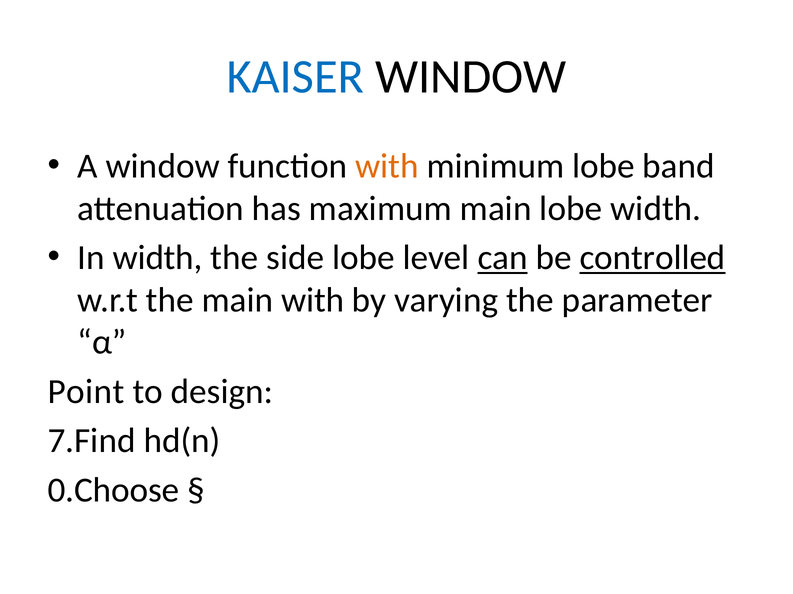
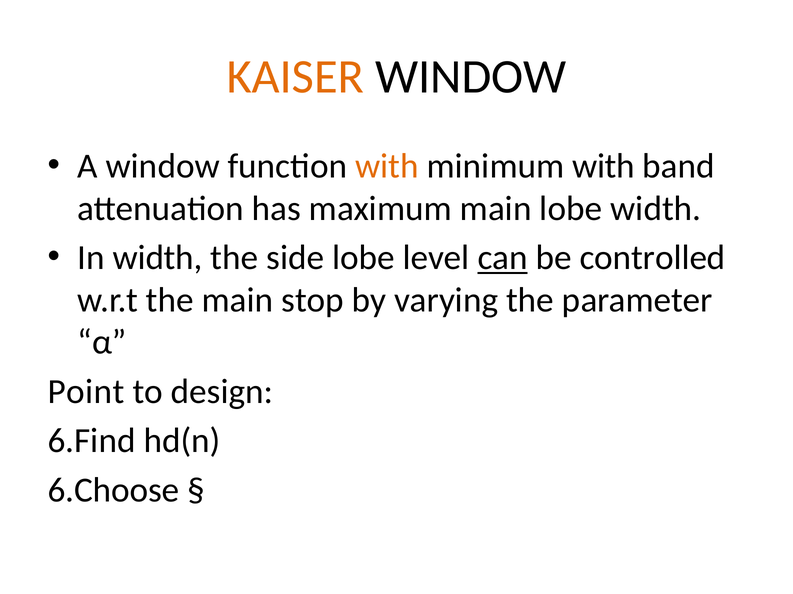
KAISER colour: blue -> orange
minimum lobe: lobe -> with
controlled underline: present -> none
main with: with -> stop
7.Find: 7.Find -> 6.Find
0.Choose: 0.Choose -> 6.Choose
